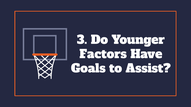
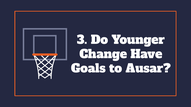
Factors: Factors -> Change
Assist: Assist -> Ausar
